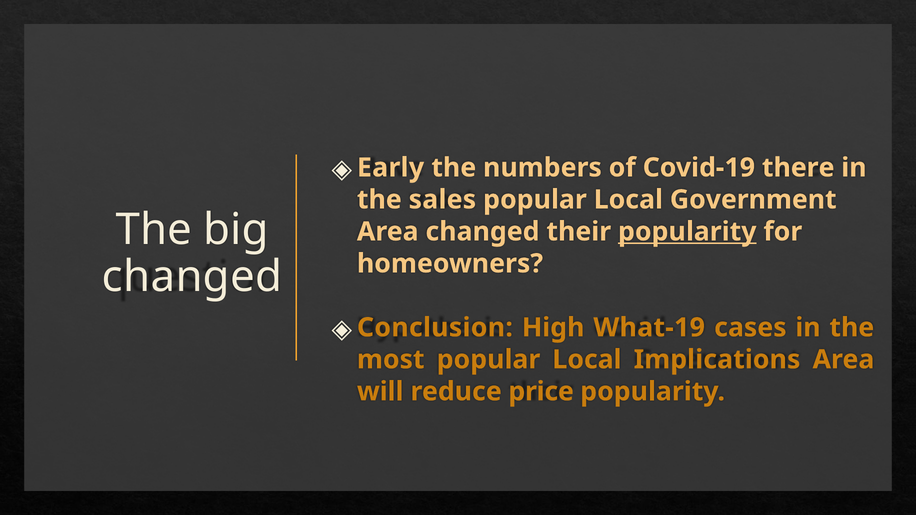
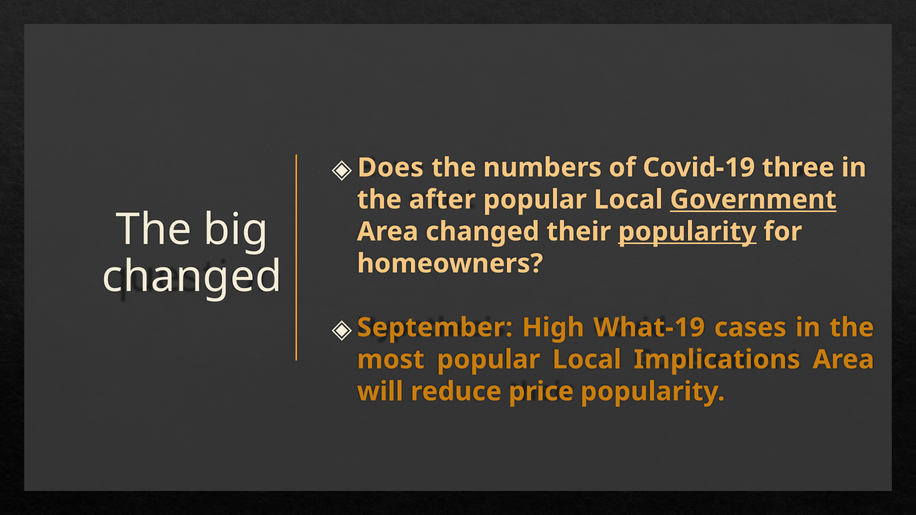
Early: Early -> Does
there: there -> three
sales: sales -> after
Government underline: none -> present
Conclusion: Conclusion -> September
